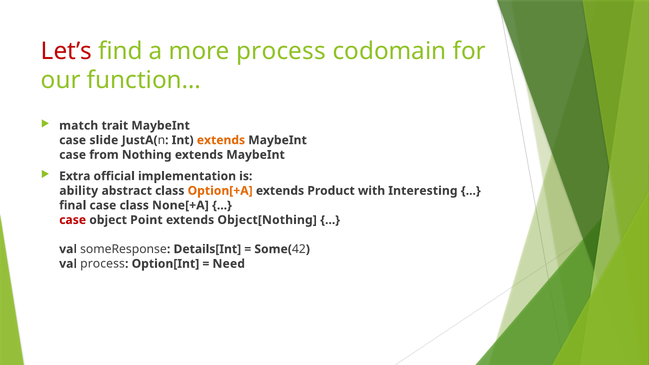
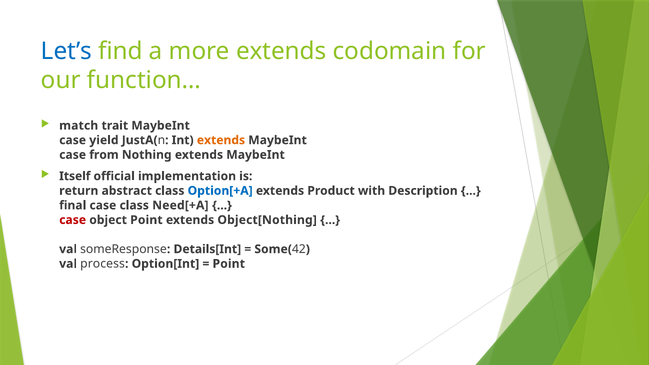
Let’s colour: red -> blue
more process: process -> extends
slide: slide -> yield
Extra: Extra -> Itself
ability: ability -> return
Option[+A colour: orange -> blue
Interesting: Interesting -> Description
None[+A: None[+A -> Need[+A
Need at (229, 264): Need -> Point
